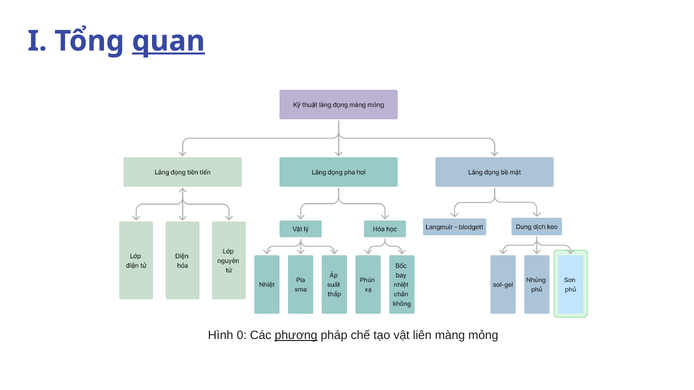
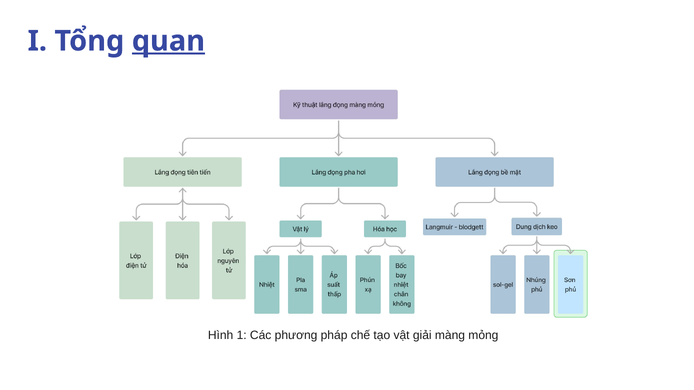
0: 0 -> 1
phương underline: present -> none
liên: liên -> giải
